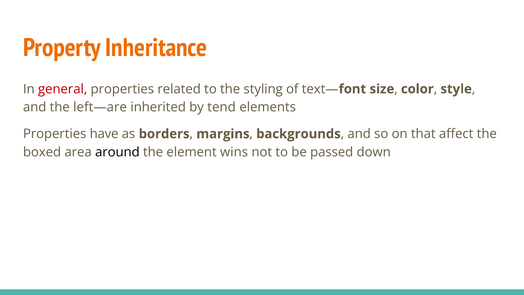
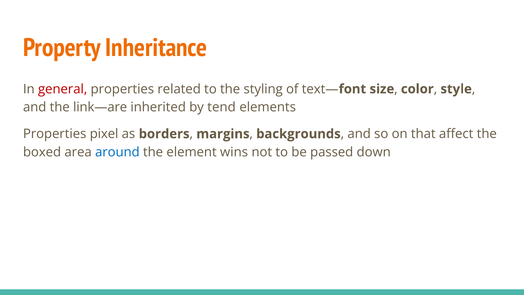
left—are: left—are -> link—are
have: have -> pixel
around colour: black -> blue
